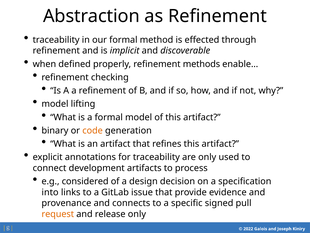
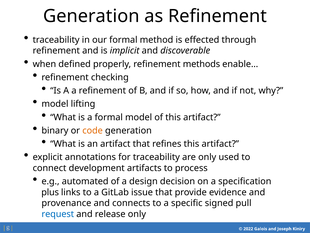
Abstraction at (91, 16): Abstraction -> Generation
considered: considered -> automated
into: into -> plus
request colour: orange -> blue
